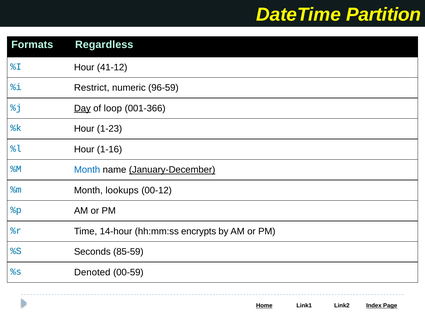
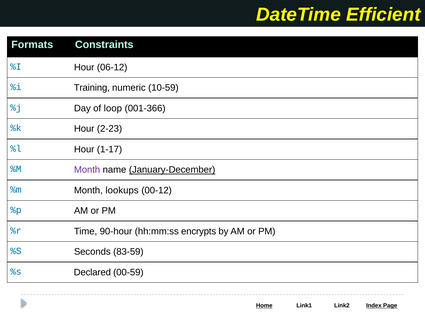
Partition: Partition -> Efficient
Regardless: Regardless -> Constraints
41-12: 41-12 -> 06-12
Restrict: Restrict -> Training
96-59: 96-59 -> 10-59
Day underline: present -> none
1-23: 1-23 -> 2-23
1-16: 1-16 -> 1-17
Month at (87, 170) colour: blue -> purple
14-hour: 14-hour -> 90-hour
85-59: 85-59 -> 83-59
Denoted: Denoted -> Declared
